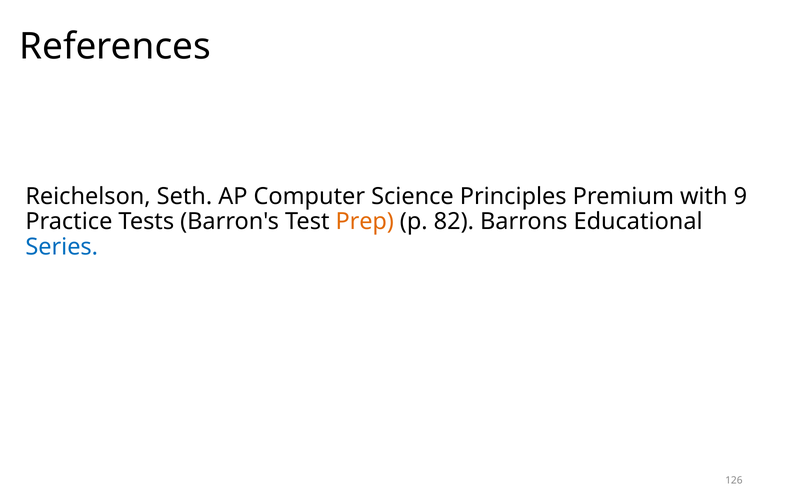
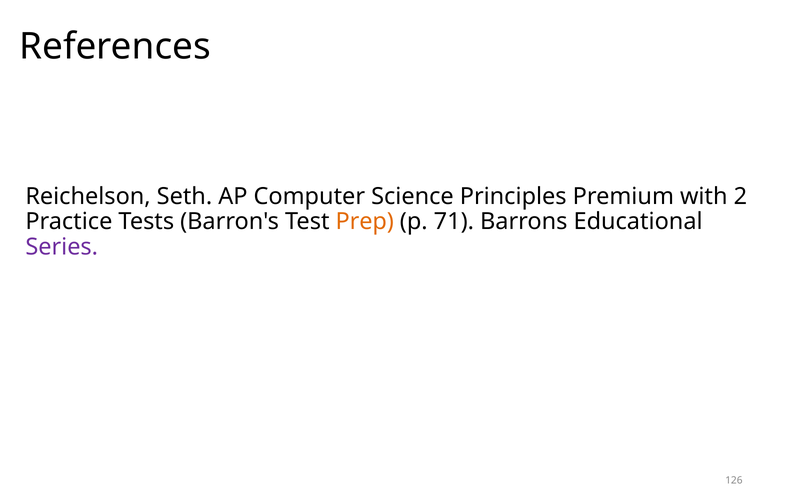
9: 9 -> 2
82: 82 -> 71
Series colour: blue -> purple
